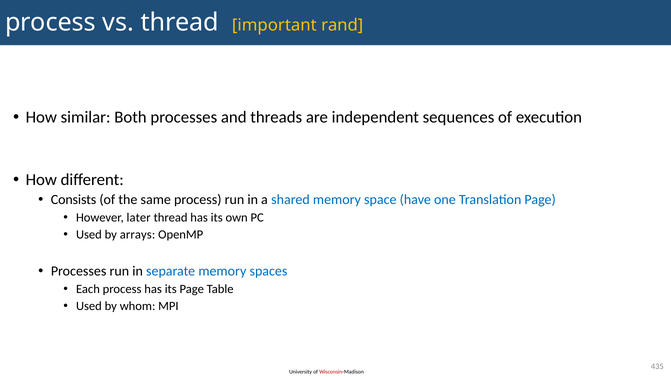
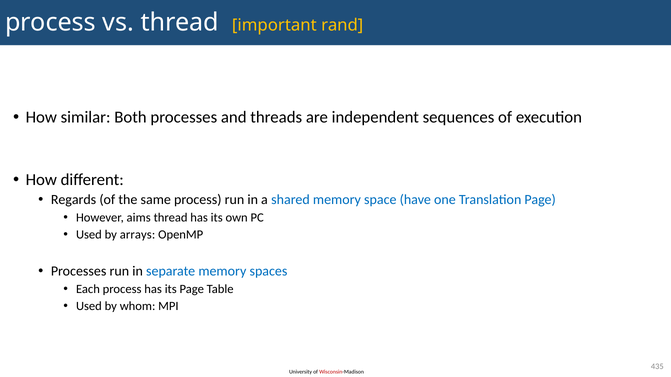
Consists: Consists -> Regards
later: later -> aims
